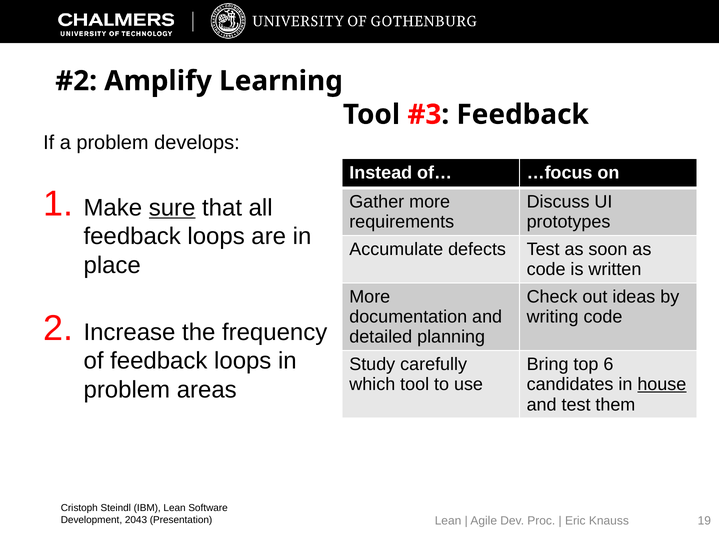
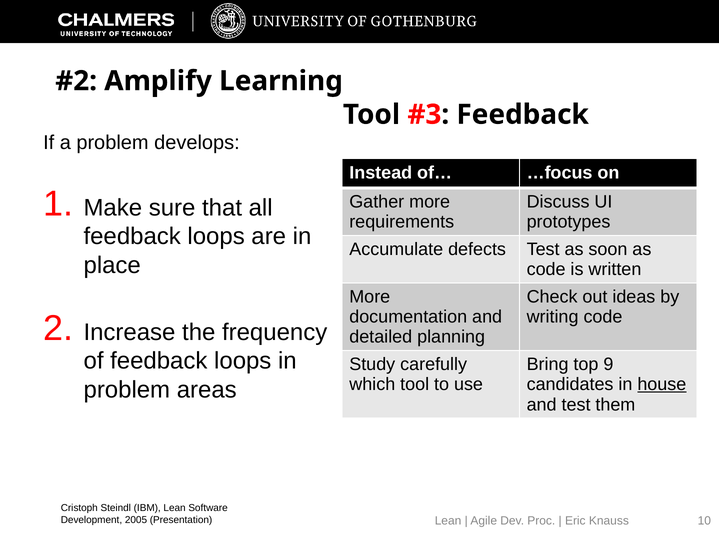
sure underline: present -> none
6: 6 -> 9
2043: 2043 -> 2005
19: 19 -> 10
